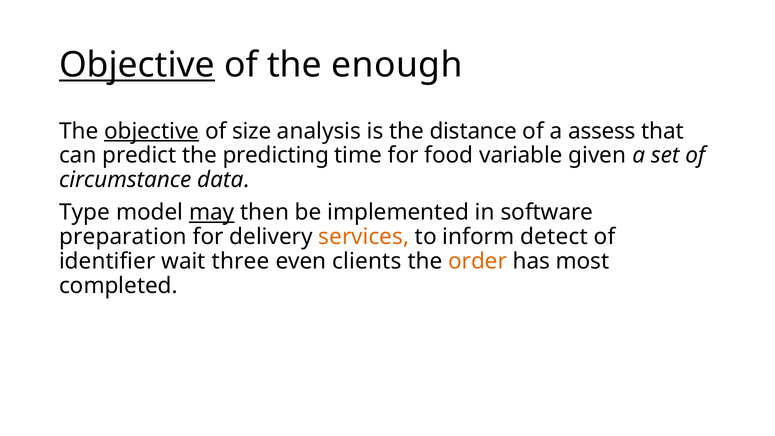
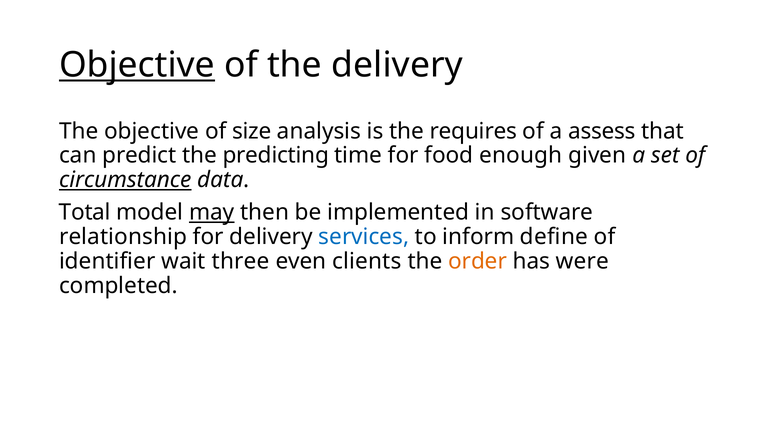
the enough: enough -> delivery
objective at (152, 131) underline: present -> none
distance: distance -> requires
variable: variable -> enough
circumstance underline: none -> present
Type: Type -> Total
preparation: preparation -> relationship
services colour: orange -> blue
detect: detect -> define
most: most -> were
